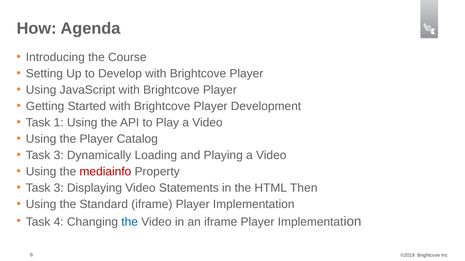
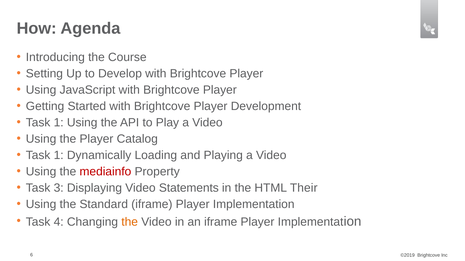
3 at (59, 156): 3 -> 1
Then: Then -> Their
the at (130, 222) colour: blue -> orange
